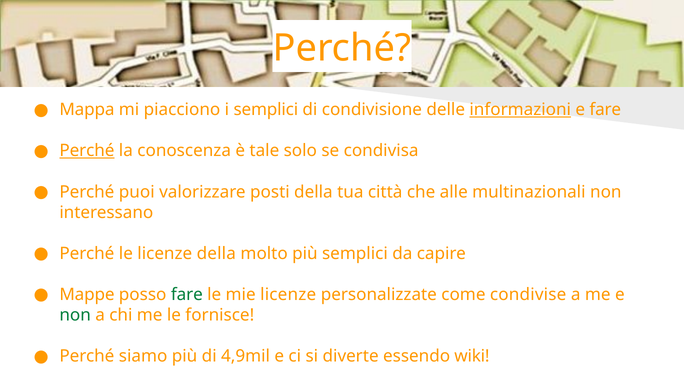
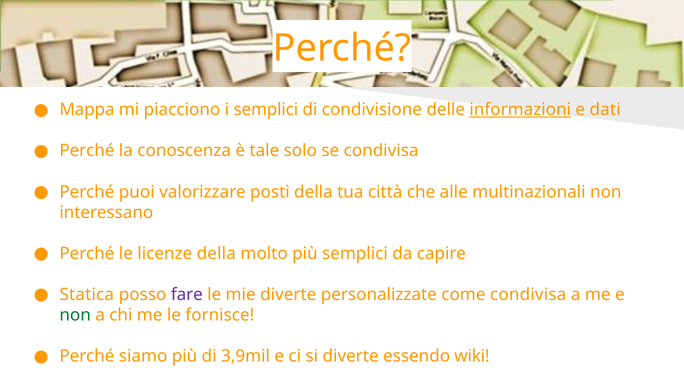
e fare: fare -> dati
Perché at (87, 151) underline: present -> none
Mappe: Mappe -> Statica
fare at (187, 294) colour: green -> purple
mie licenze: licenze -> diverte
come condivise: condivise -> condivisa
4,9mil: 4,9mil -> 3,9mil
